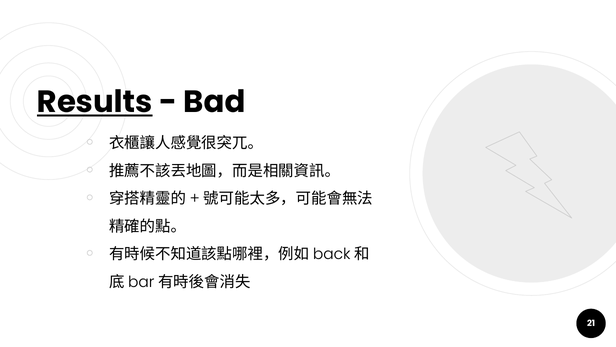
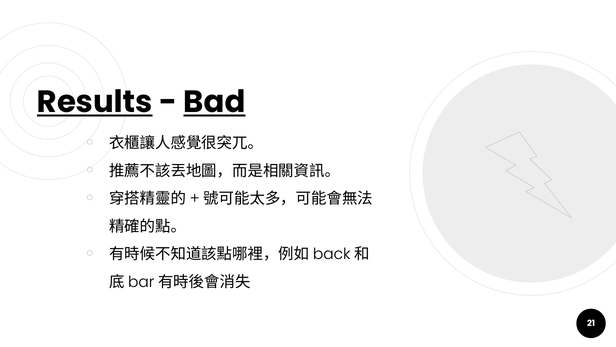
Bad underline: none -> present
